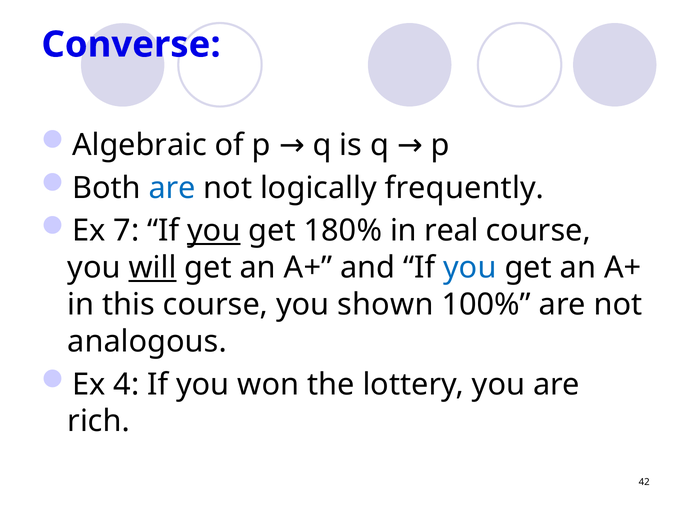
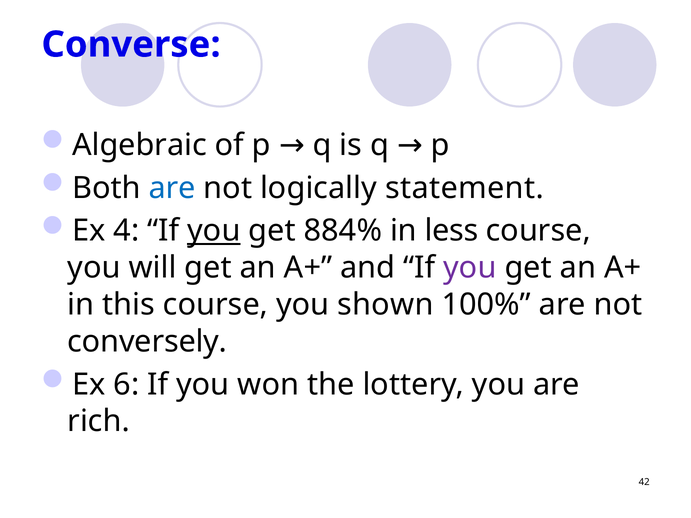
frequently: frequently -> statement
7: 7 -> 4
180%: 180% -> 884%
real: real -> less
will underline: present -> none
you at (470, 268) colour: blue -> purple
analogous: analogous -> conversely
4: 4 -> 6
